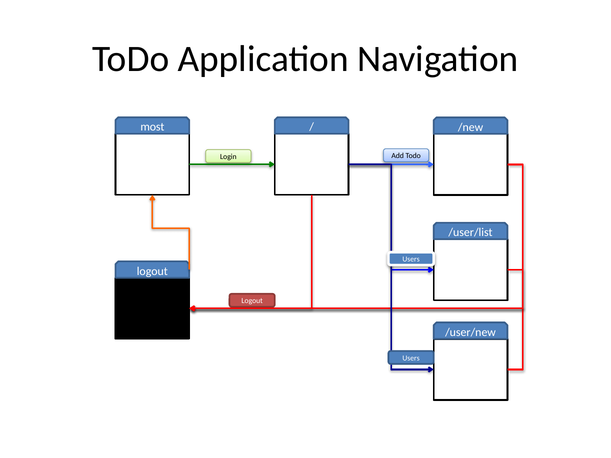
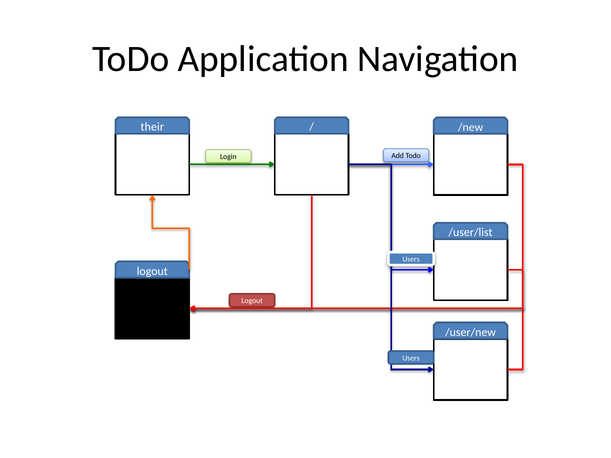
most: most -> their
